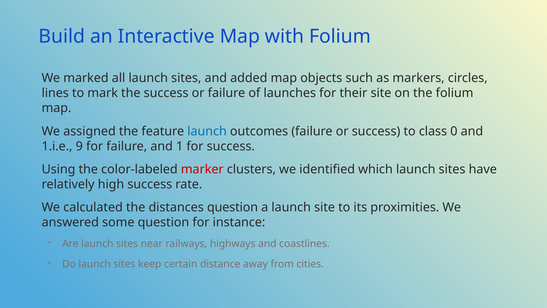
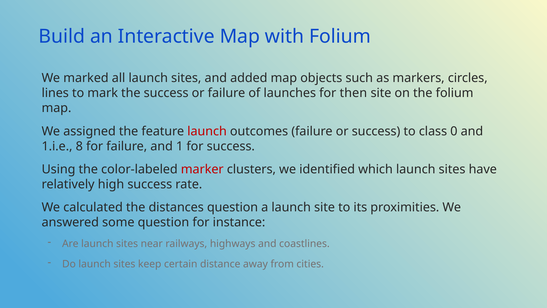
their: their -> then
launch at (207, 131) colour: blue -> red
9: 9 -> 8
